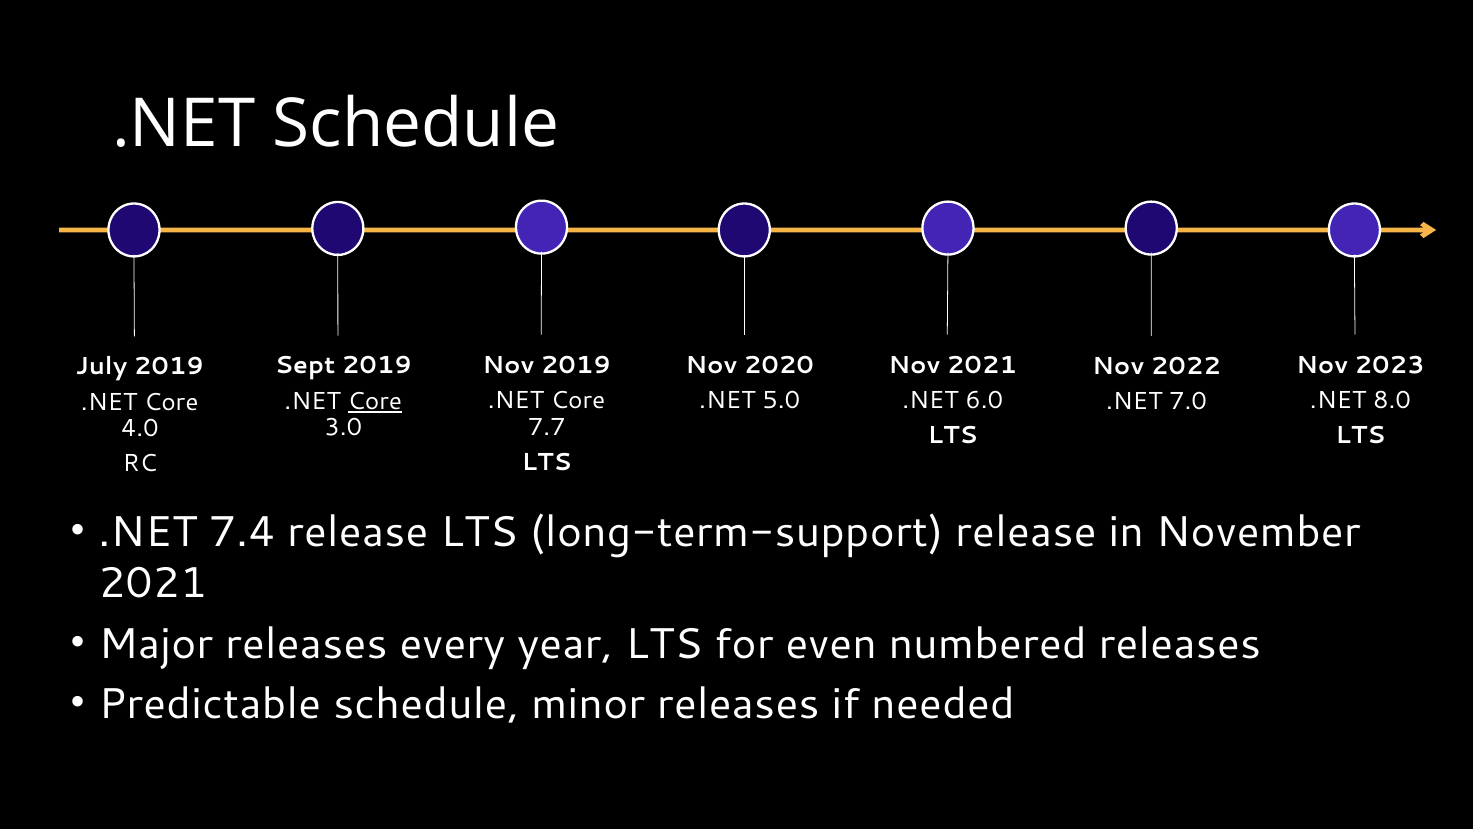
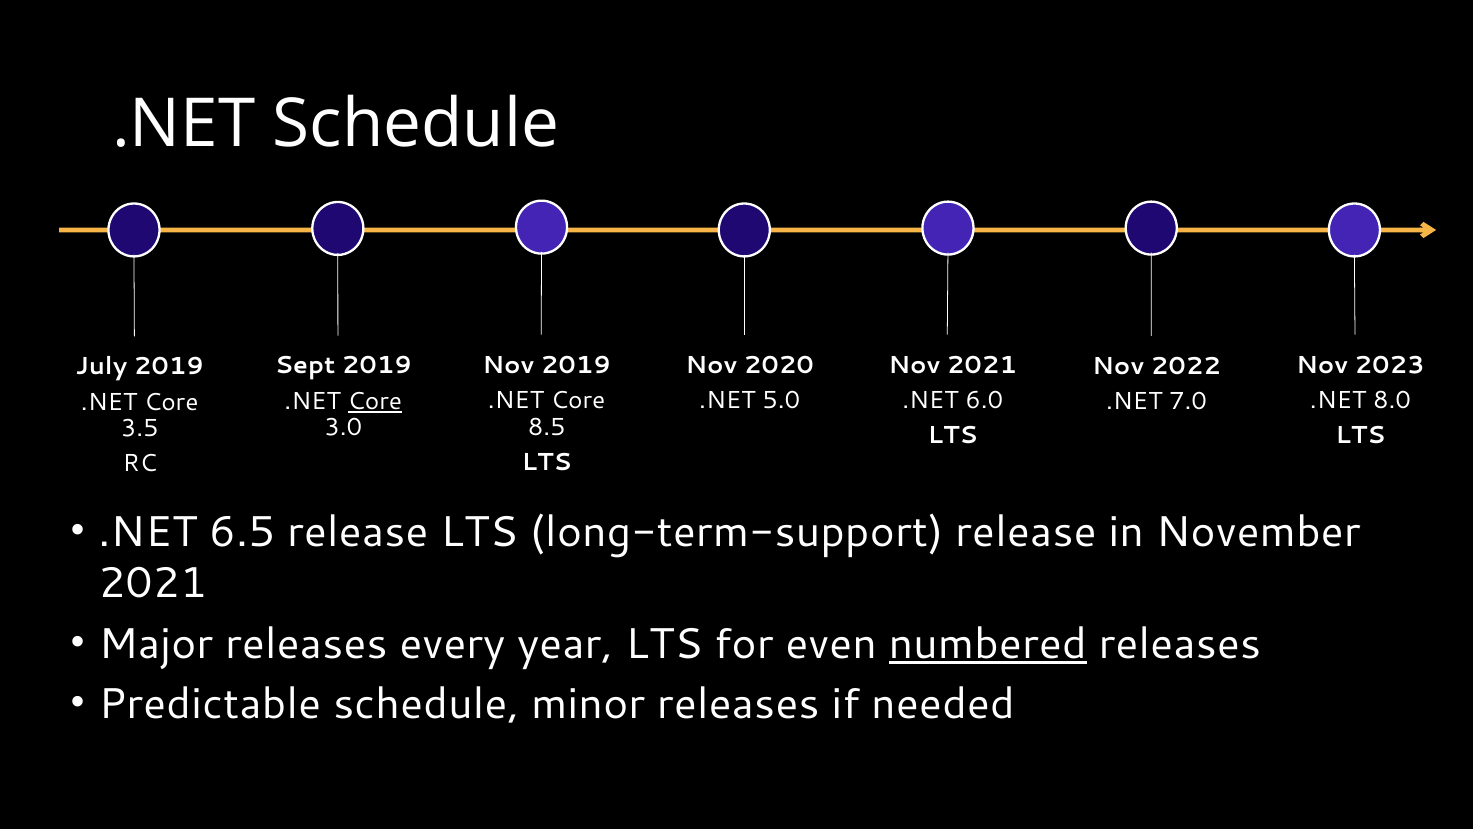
7.7: 7.7 -> 8.5
4.0: 4.0 -> 3.5
7.4: 7.4 -> 6.5
numbered underline: none -> present
